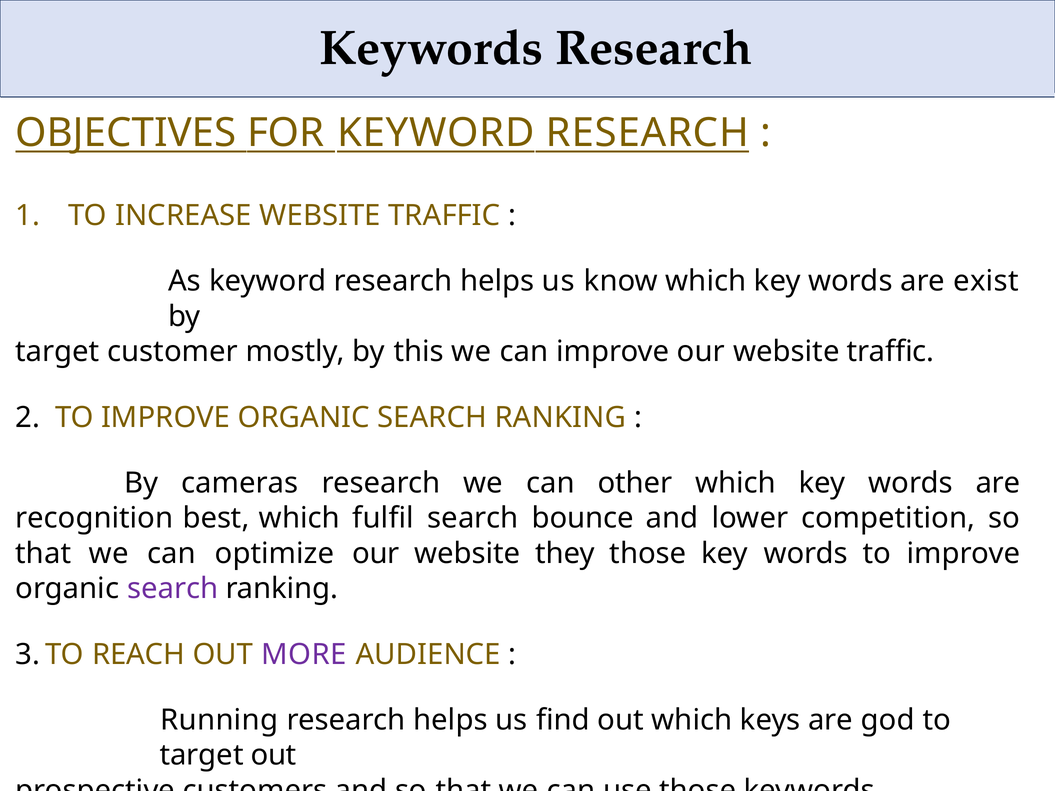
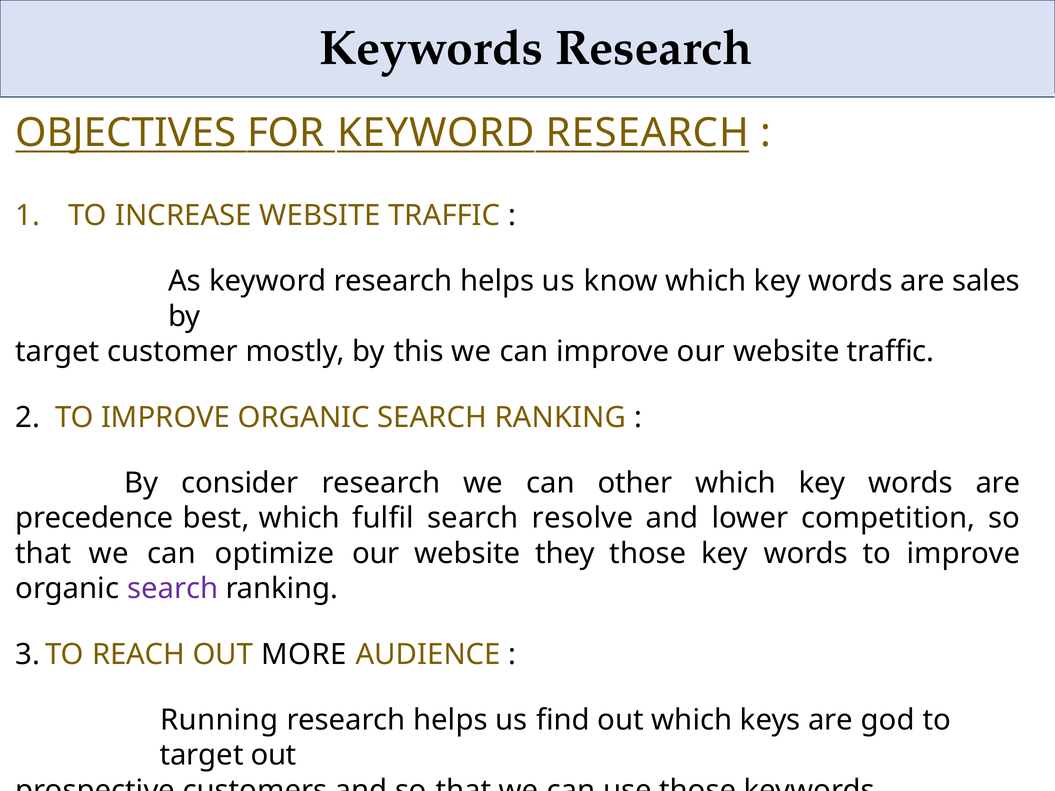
exist: exist -> sales
cameras: cameras -> consider
recognition: recognition -> precedence
bounce: bounce -> resolve
MORE colour: purple -> black
